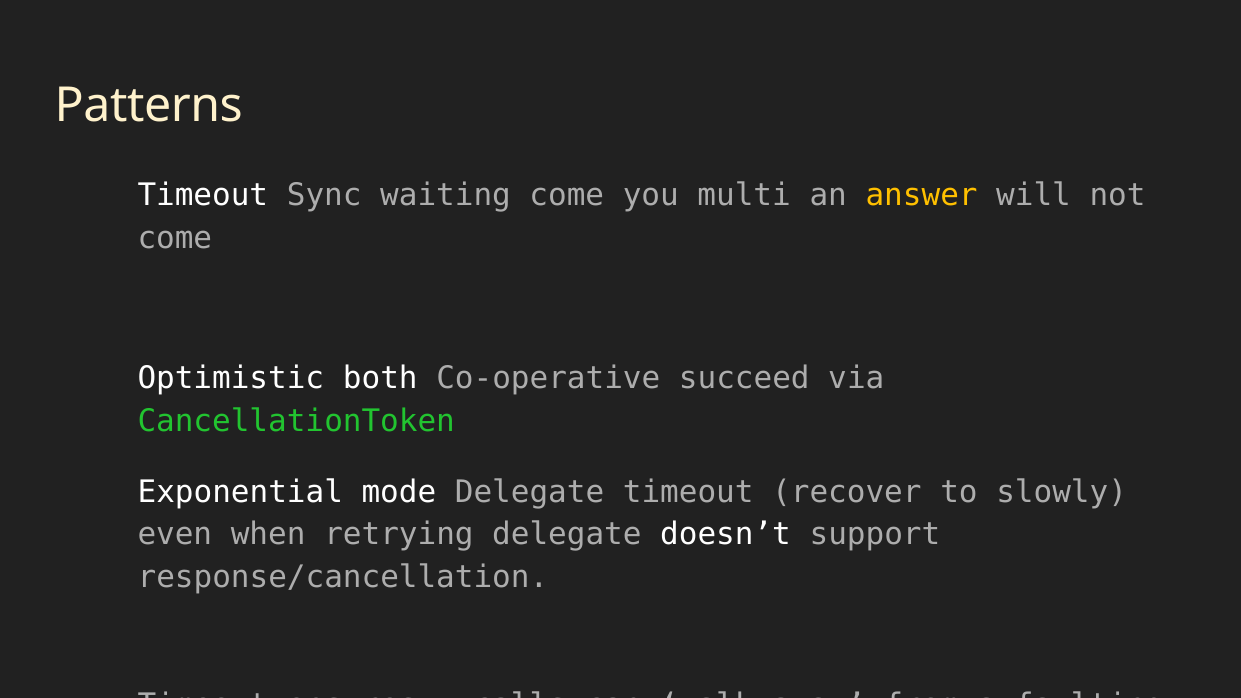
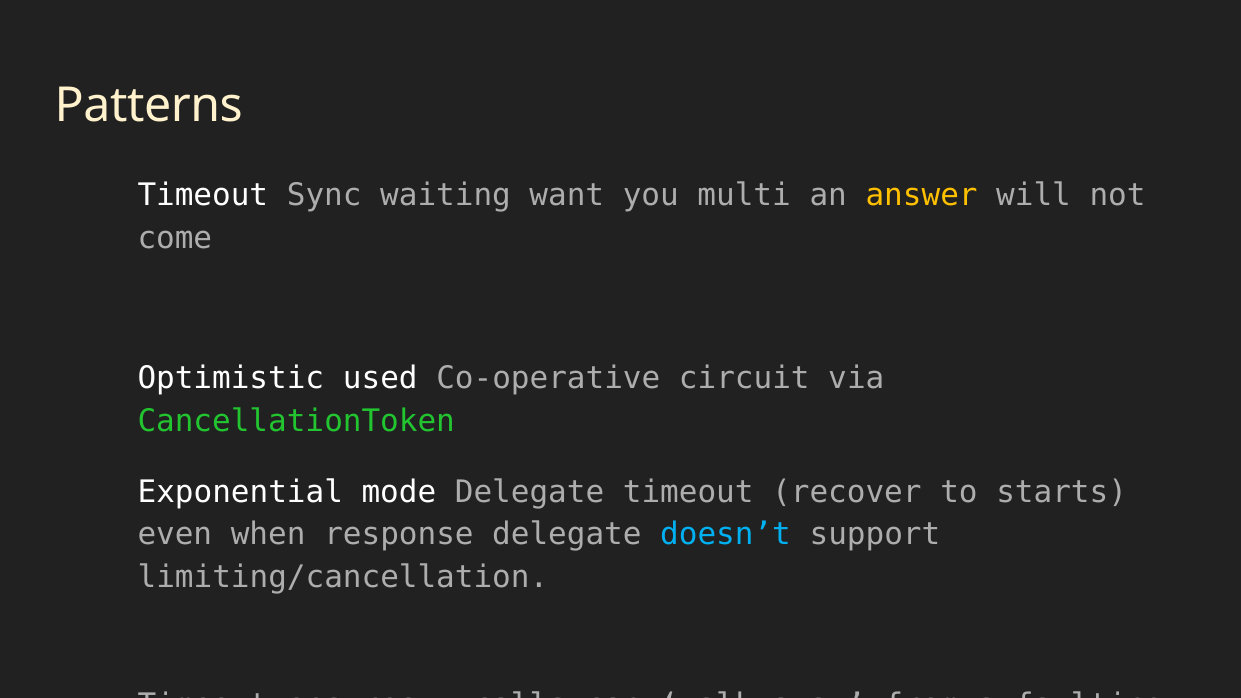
waiting come: come -> want
both: both -> used
succeed: succeed -> circuit
slowly: slowly -> starts
retrying: retrying -> response
doesn’t colour: white -> light blue
response/cancellation: response/cancellation -> limiting/cancellation
